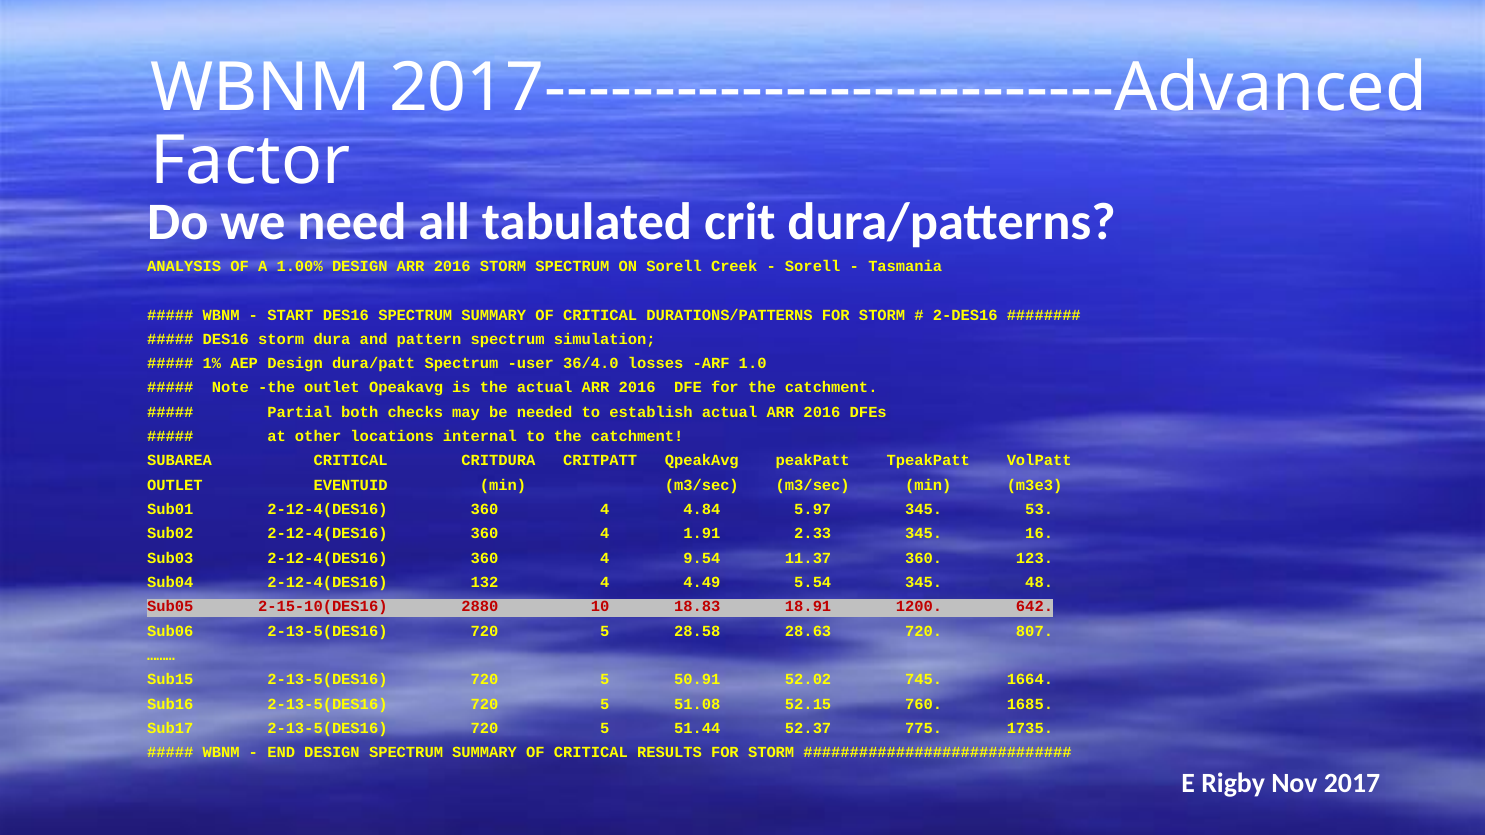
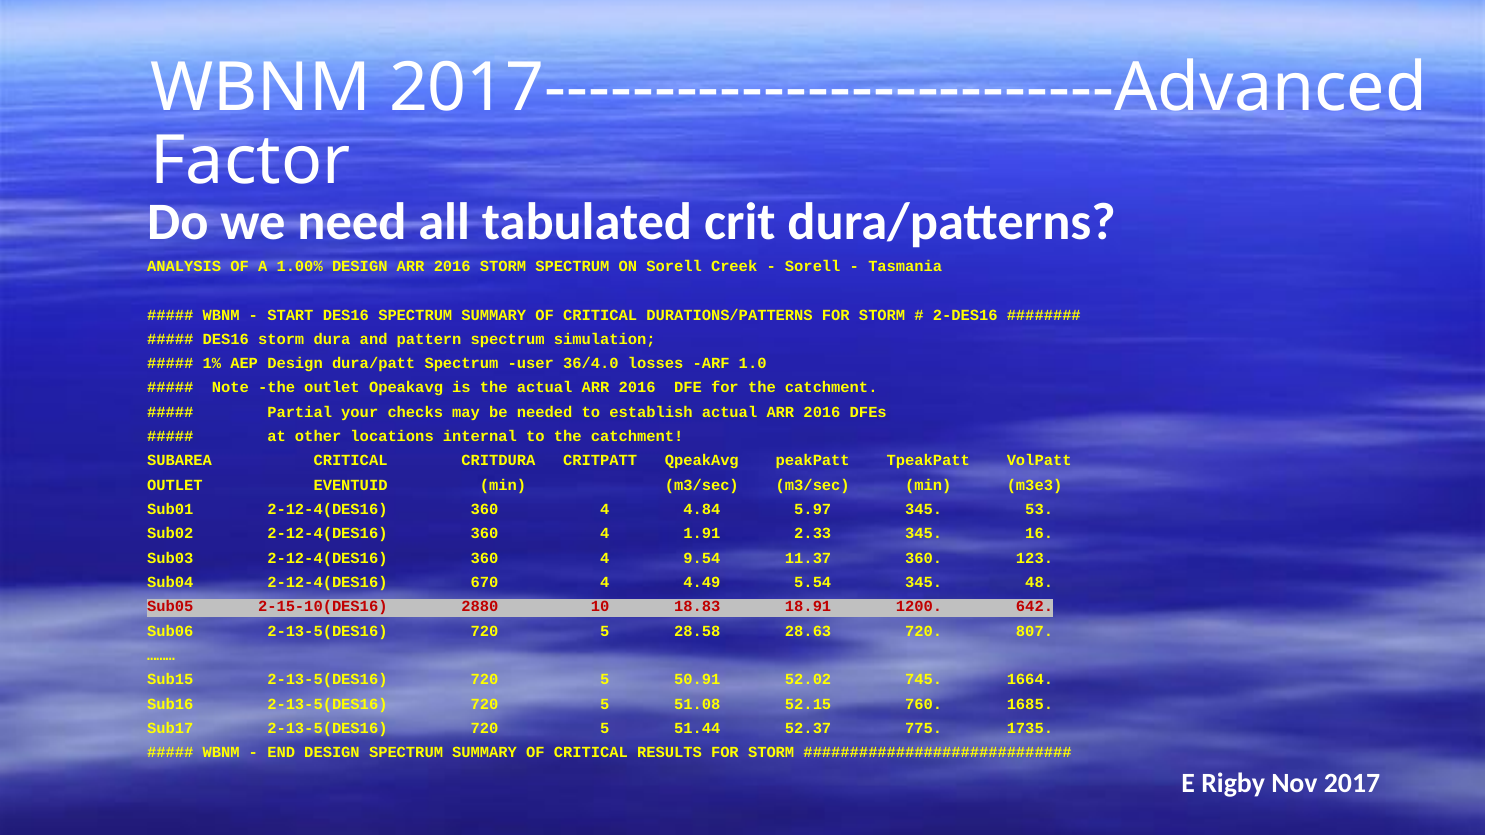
both: both -> your
132: 132 -> 670
